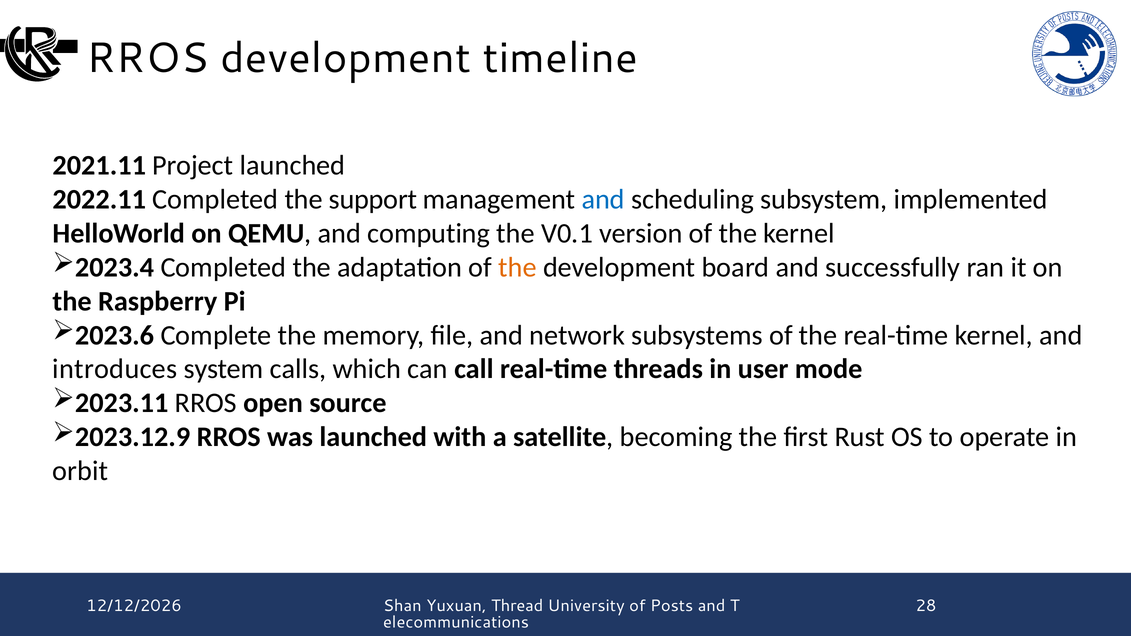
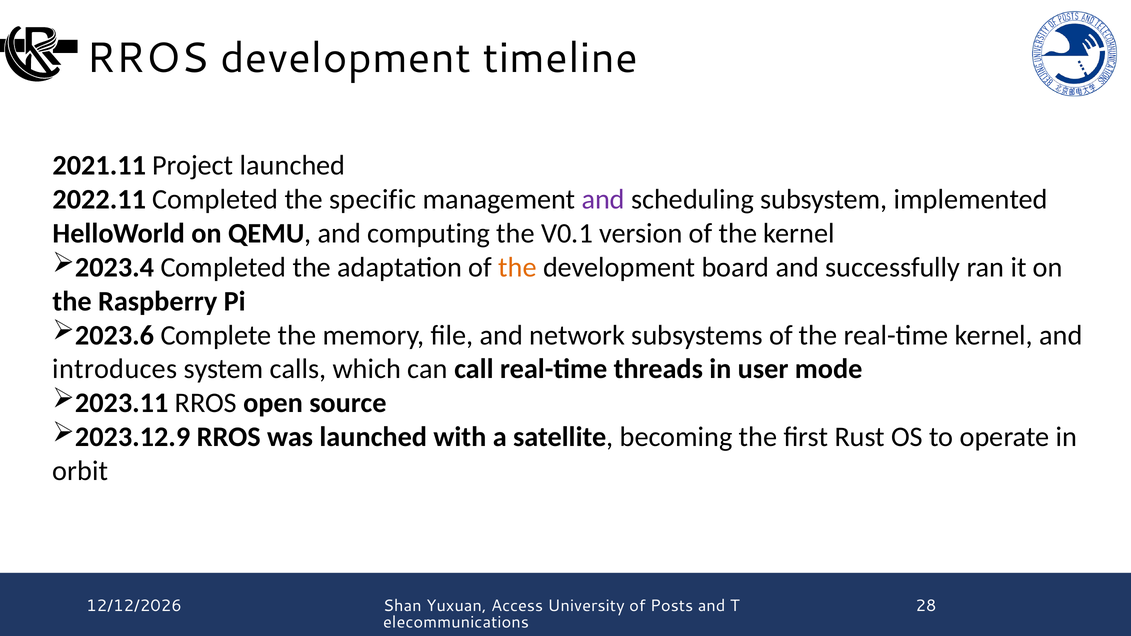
support: support -> specific
and at (603, 200) colour: blue -> purple
Thread: Thread -> Access
